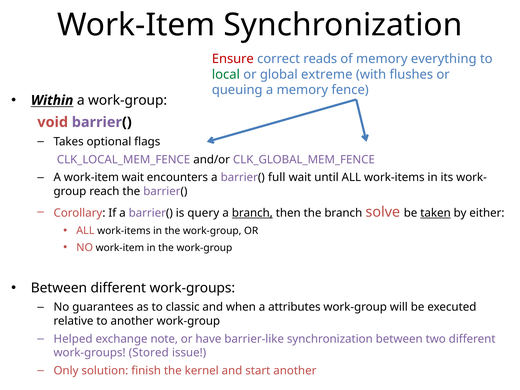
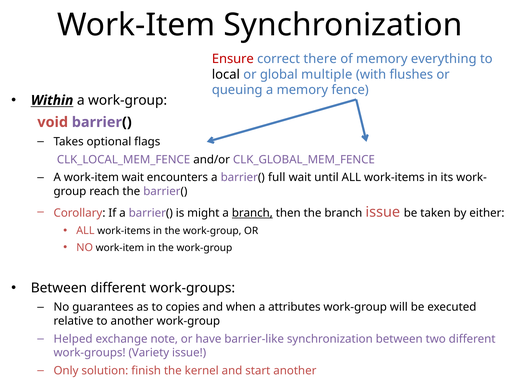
reads: reads -> there
local colour: green -> black
extreme: extreme -> multiple
query: query -> might
branch solve: solve -> issue
taken underline: present -> none
classic: classic -> copies
Stored: Stored -> Variety
